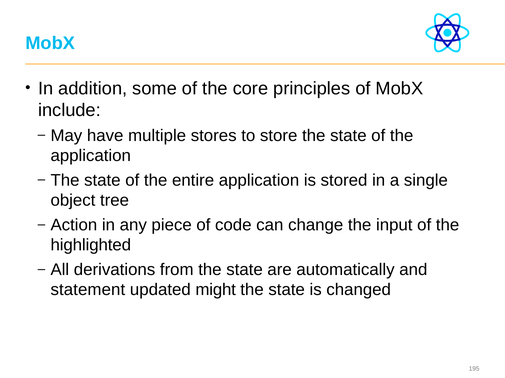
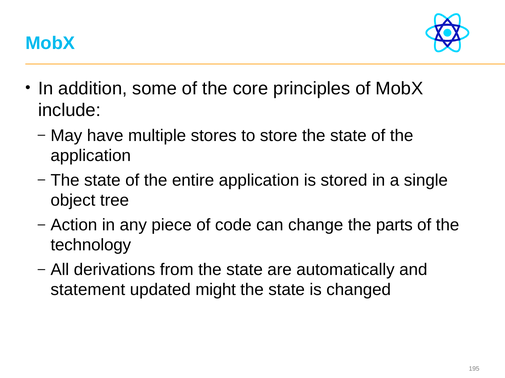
input: input -> parts
highlighted: highlighted -> technology
